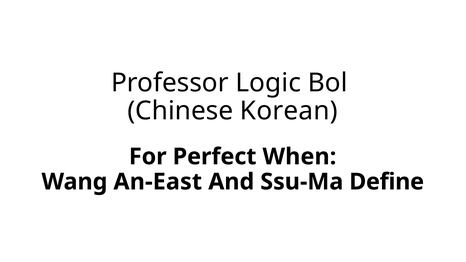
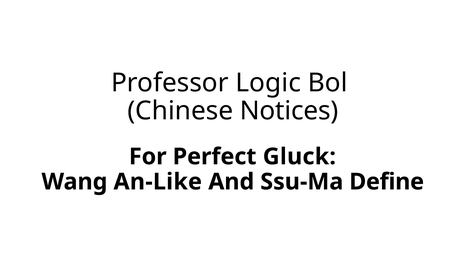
Korean: Korean -> Notices
When: When -> Gluck
An-East: An-East -> An-Like
